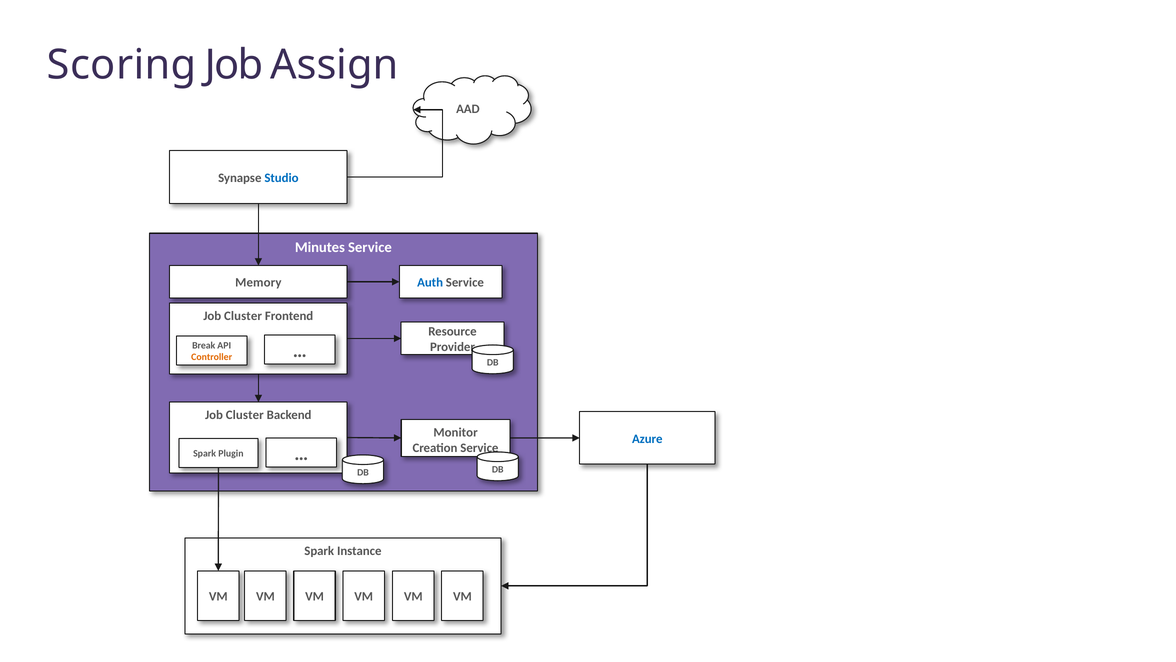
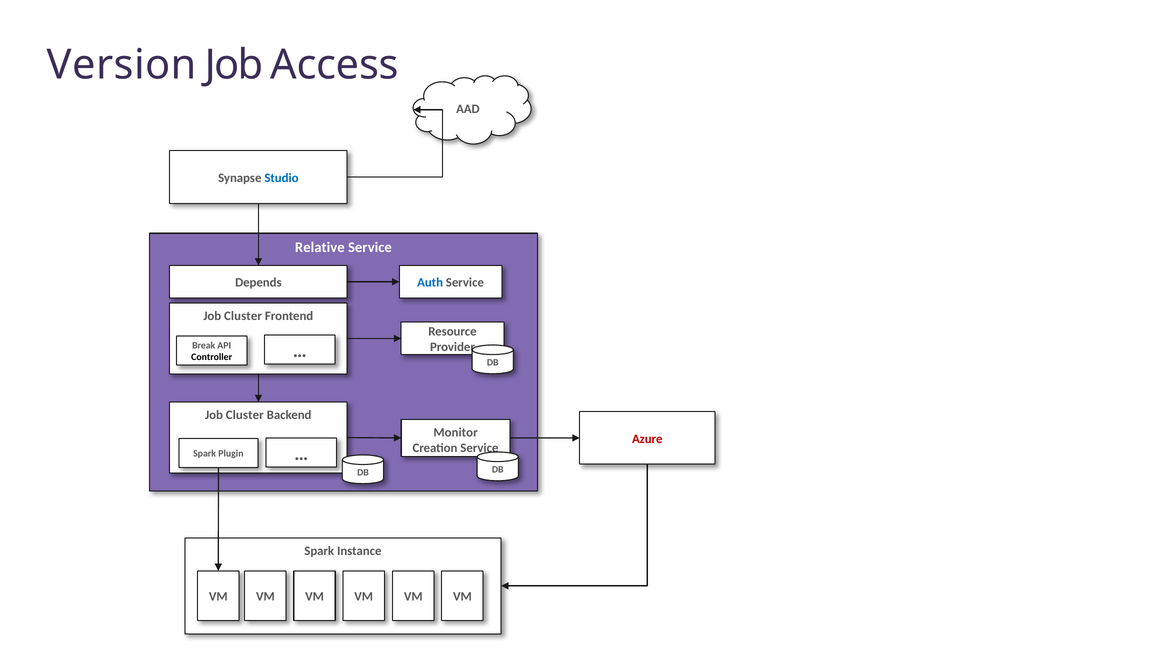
Scoring: Scoring -> Version
Assign: Assign -> Access
Minutes: Minutes -> Relative
Memory: Memory -> Depends
Controller colour: orange -> black
Azure colour: blue -> red
